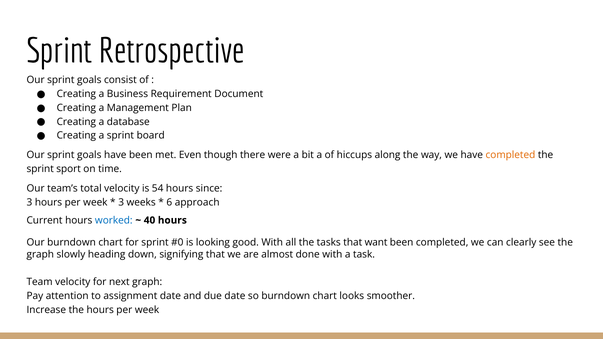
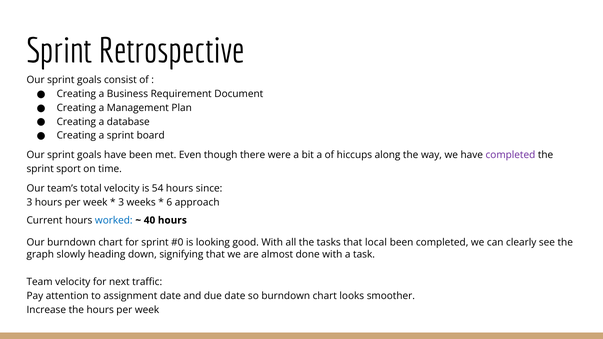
completed at (510, 155) colour: orange -> purple
want: want -> local
next graph: graph -> traffic
